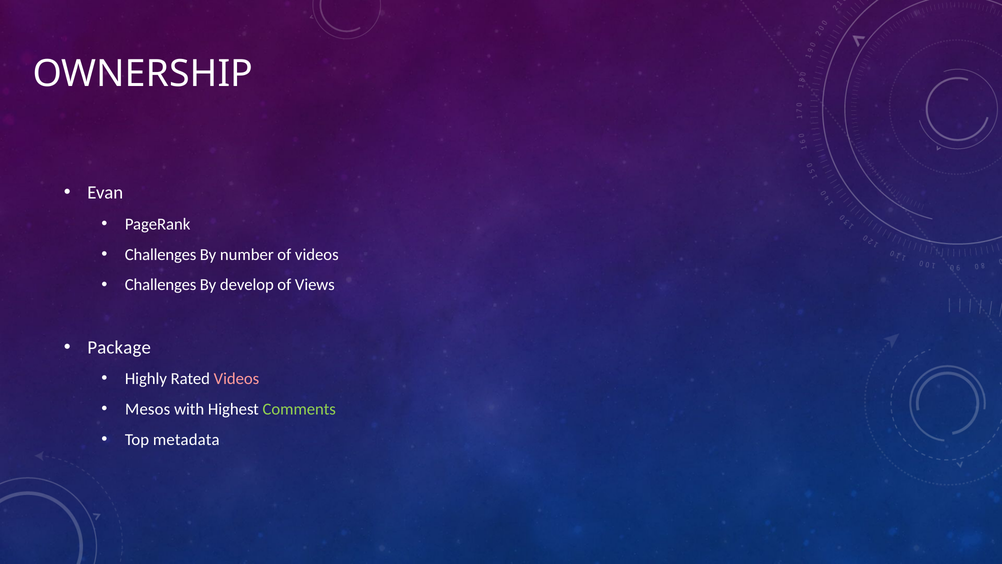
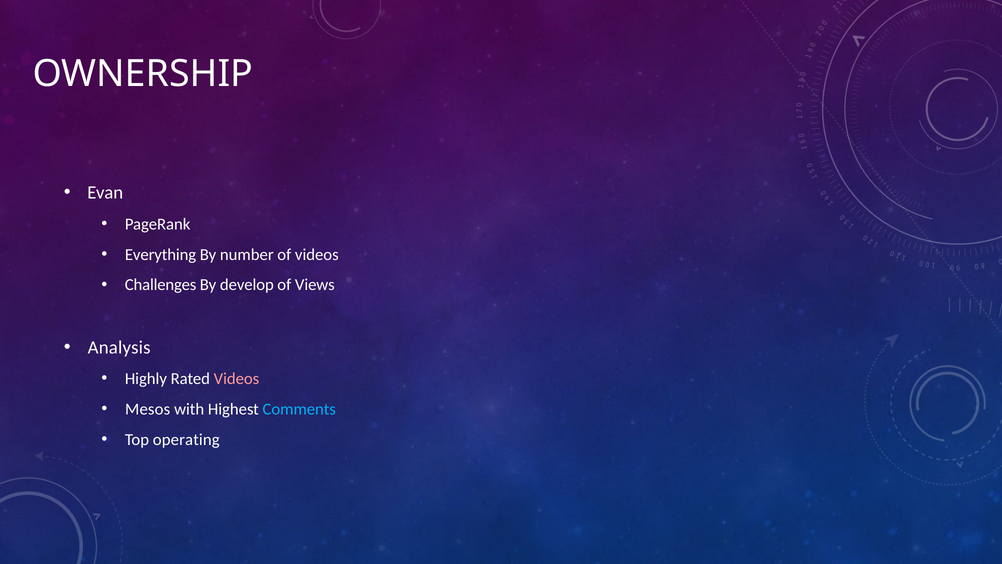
Challenges at (161, 254): Challenges -> Everything
Package: Package -> Analysis
Comments colour: light green -> light blue
metadata: metadata -> operating
